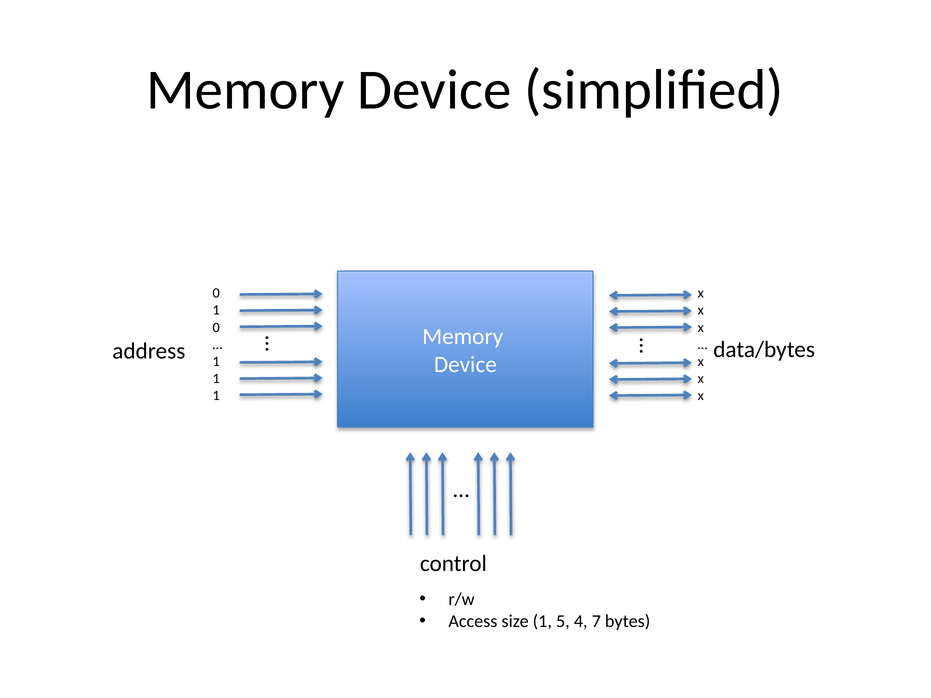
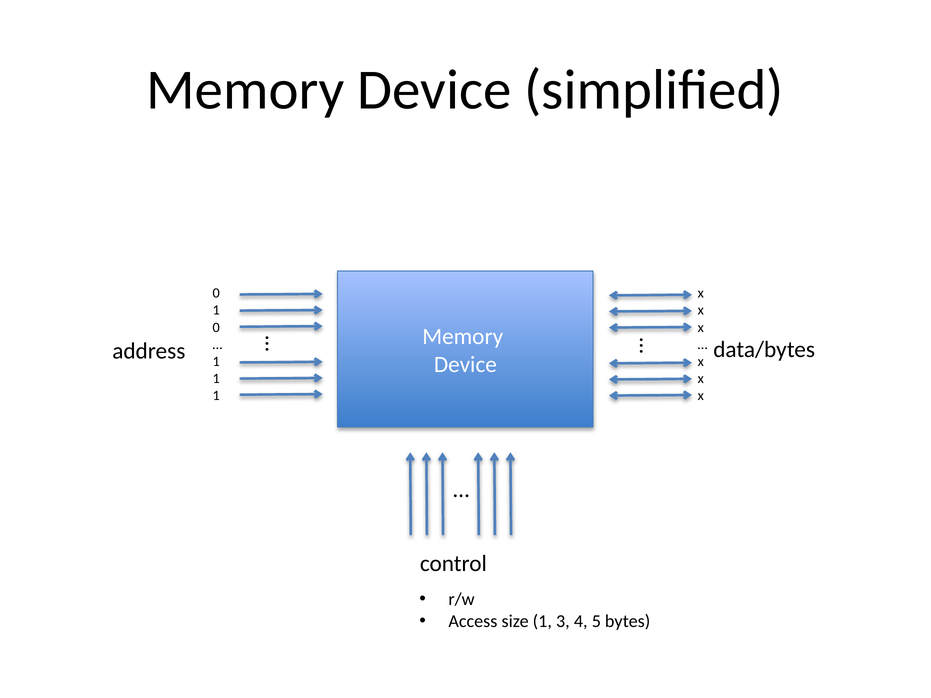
5: 5 -> 3
7: 7 -> 5
